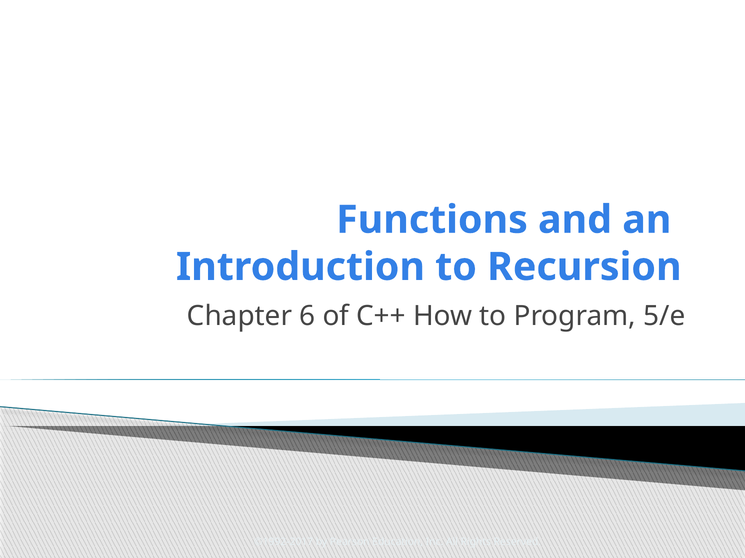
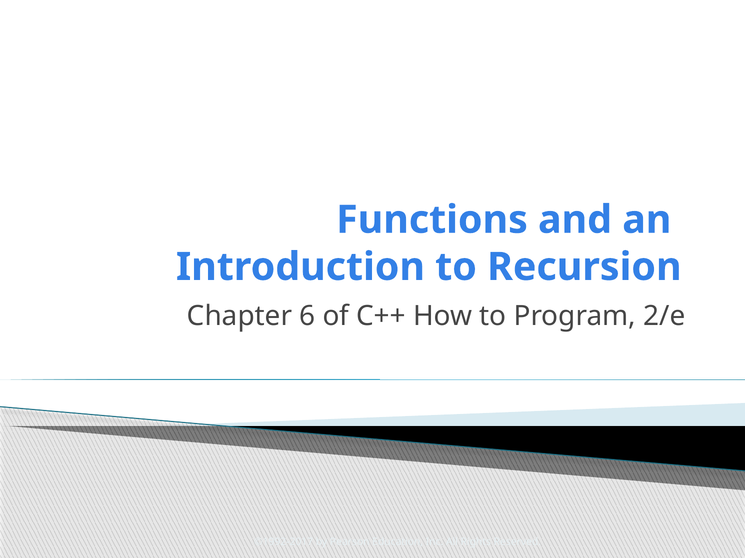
5/e: 5/e -> 2/e
